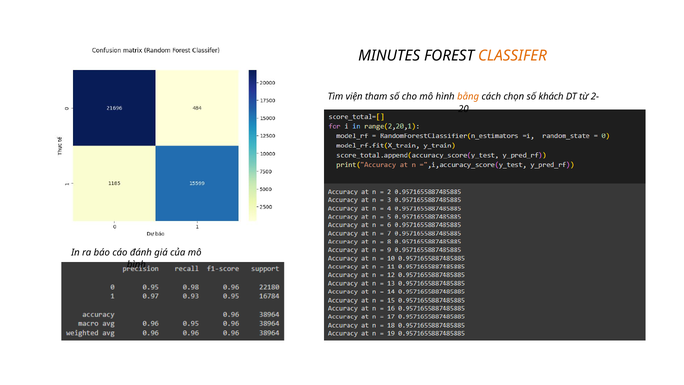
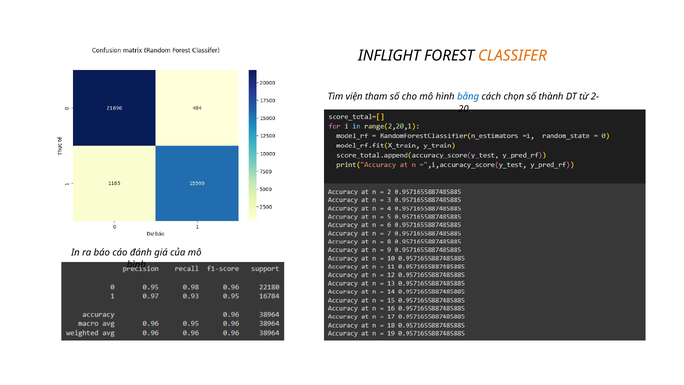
MINUTES: MINUTES -> INFLIGHT
bằng colour: orange -> blue
khách: khách -> thành
